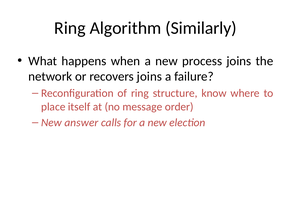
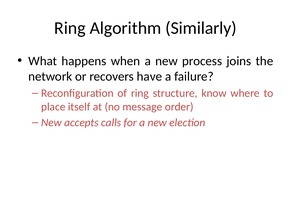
recovers joins: joins -> have
answer: answer -> accepts
